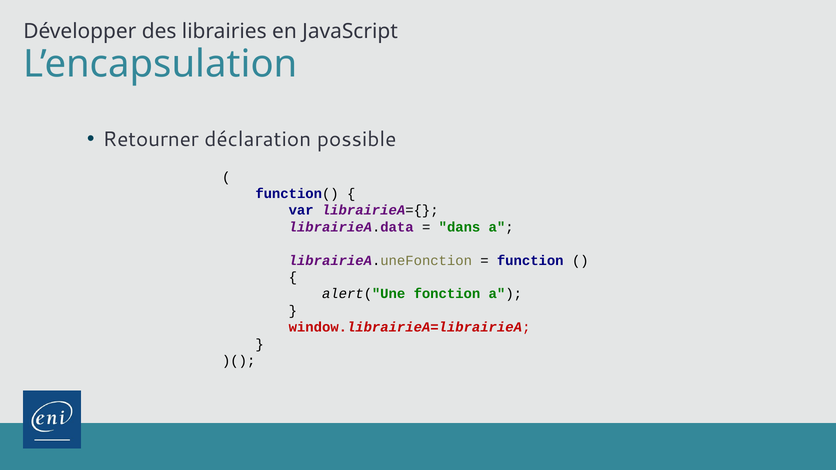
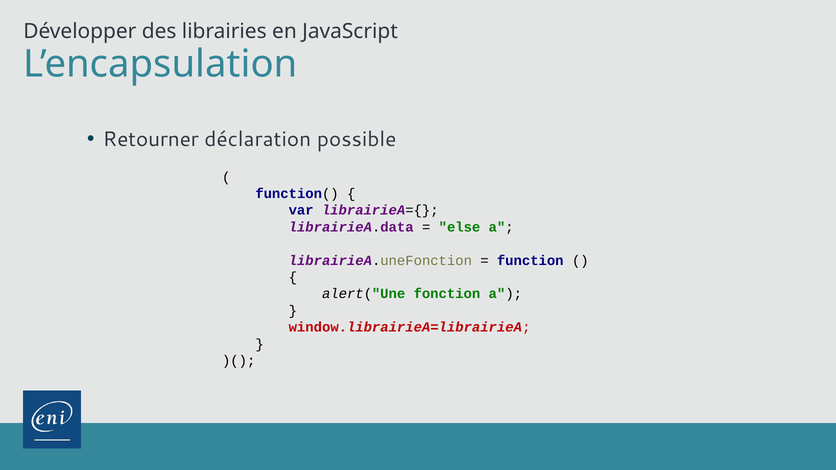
dans: dans -> else
